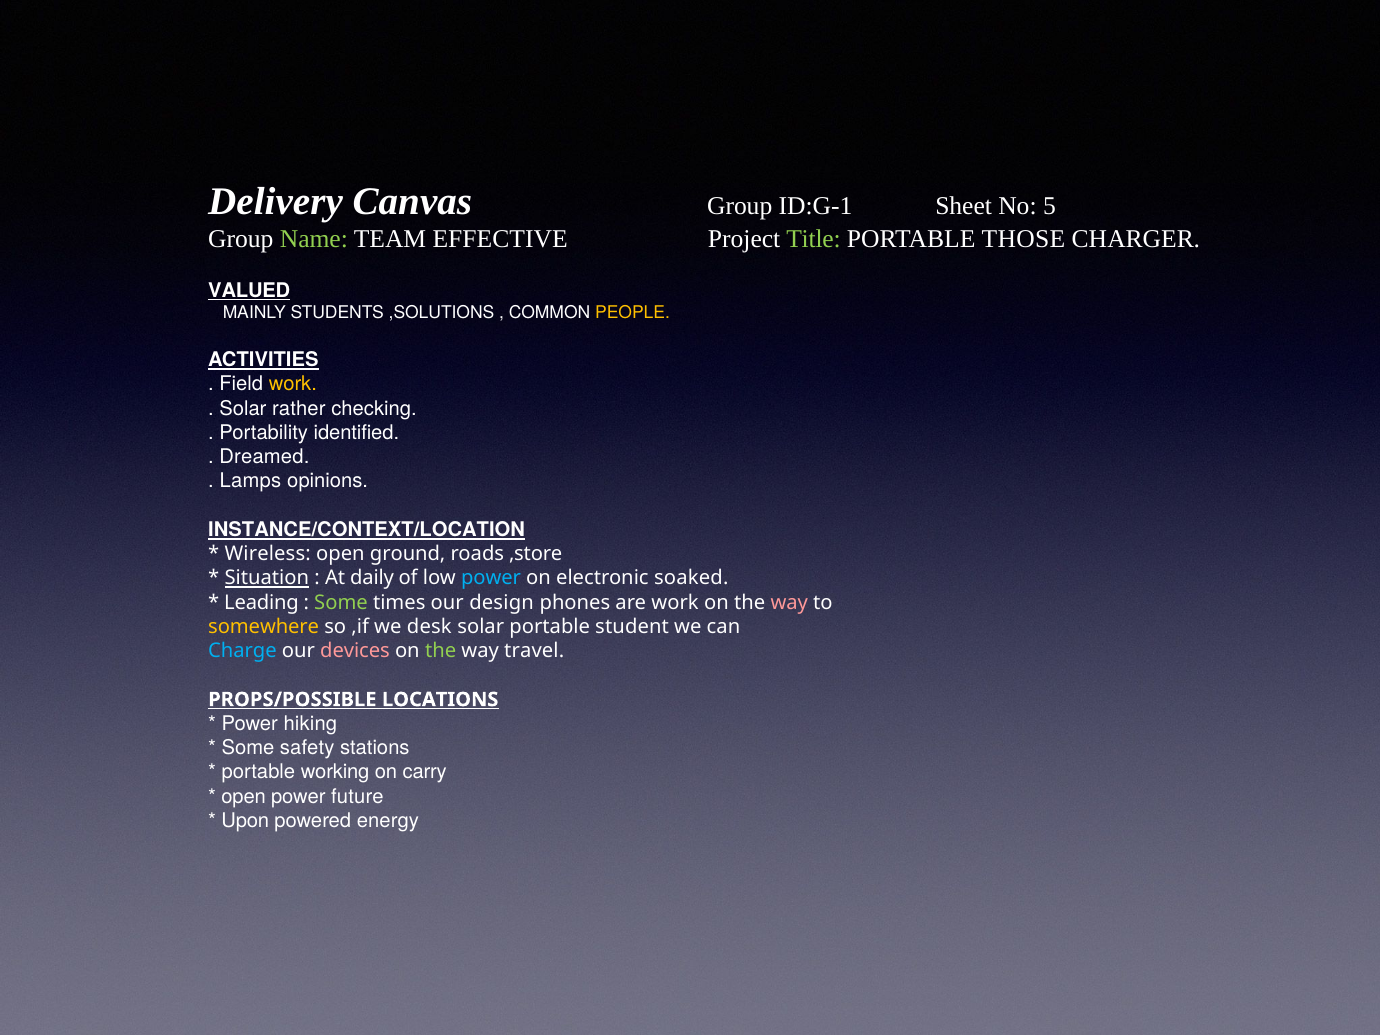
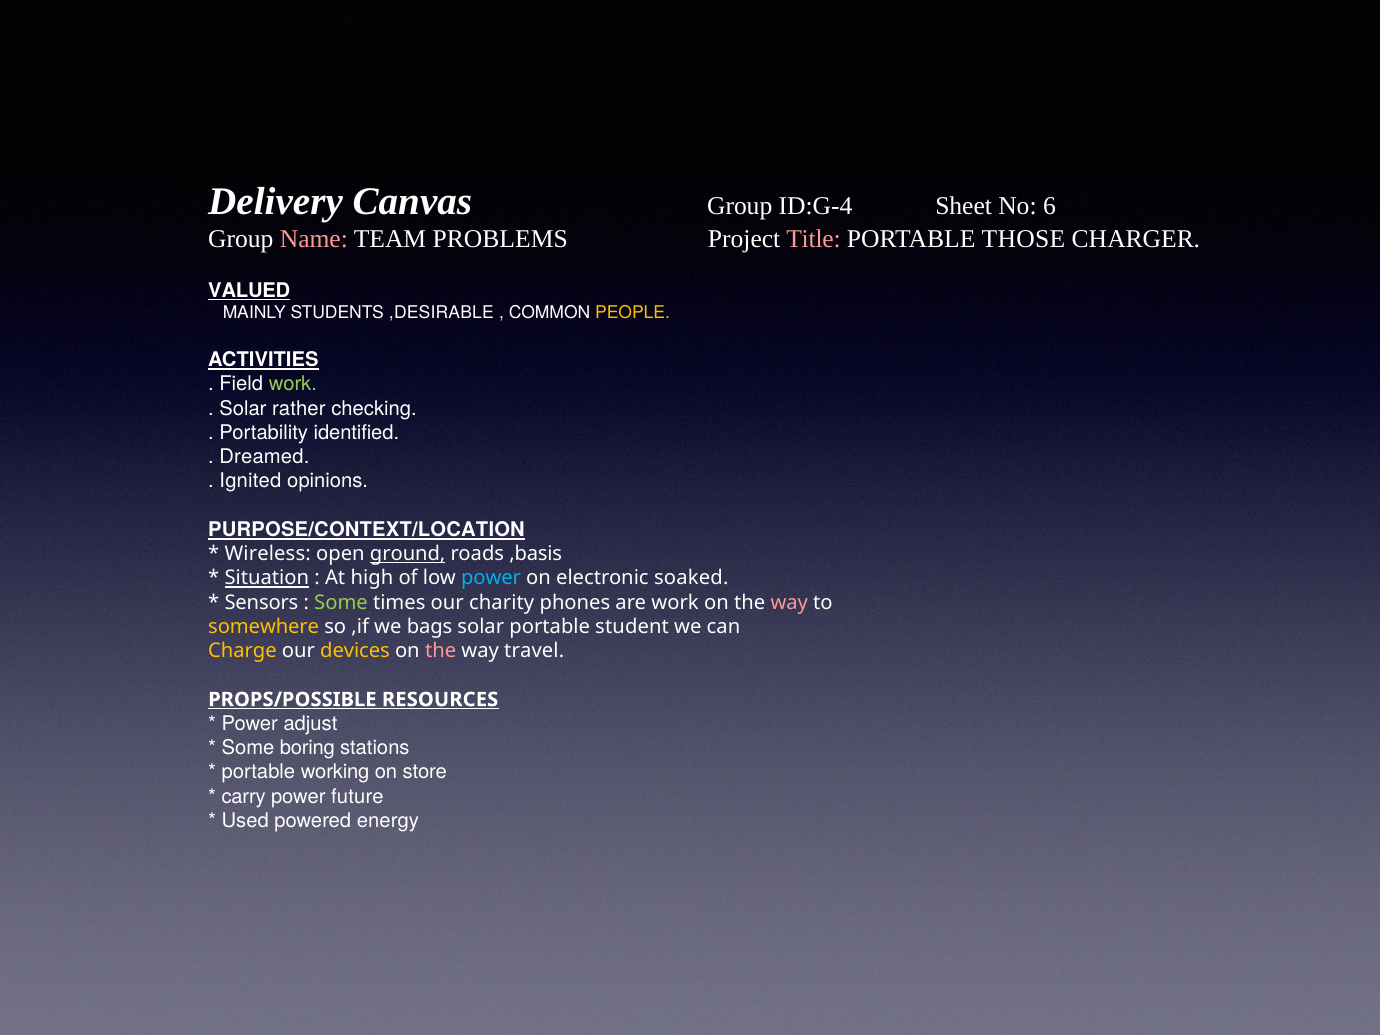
ID:G-1: ID:G-1 -> ID:G-4
5: 5 -> 6
Name colour: light green -> pink
EFFECTIVE: EFFECTIVE -> PROBLEMS
Title colour: light green -> pink
,SOLUTIONS: ,SOLUTIONS -> ,DESIRABLE
work at (293, 384) colour: yellow -> light green
Lamps: Lamps -> Ignited
INSTANCE/CONTEXT/LOCATION: INSTANCE/CONTEXT/LOCATION -> PURPOSE/CONTEXT/LOCATION
ground underline: none -> present
,store: ,store -> ,basis
daily: daily -> high
Leading: Leading -> Sensors
design: design -> charity
desk: desk -> bags
Charge colour: light blue -> yellow
devices colour: pink -> yellow
the at (441, 651) colour: light green -> pink
LOCATIONS: LOCATIONS -> RESOURCES
hiking: hiking -> adjust
safety: safety -> boring
carry: carry -> store
open at (244, 797): open -> carry
Upon: Upon -> Used
